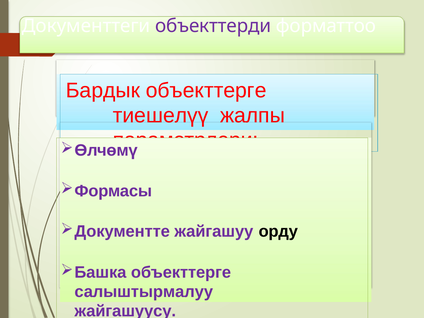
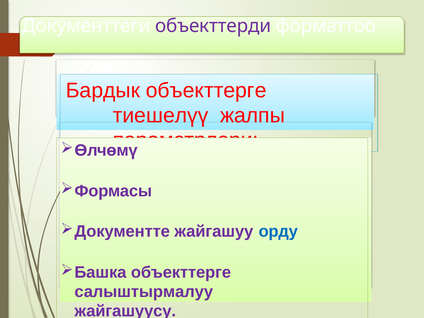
орду colour: black -> blue
